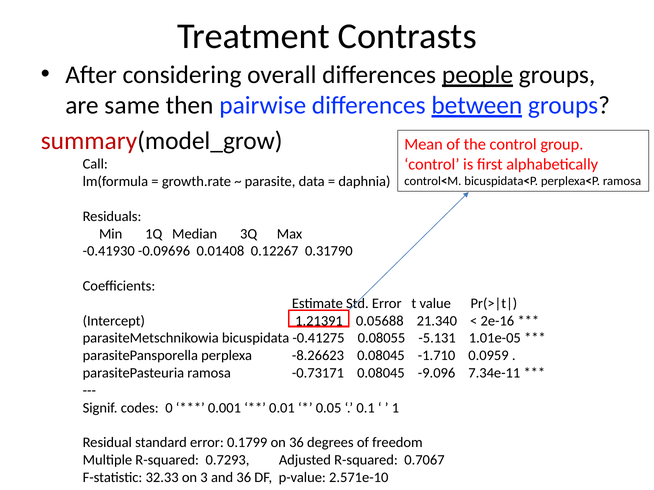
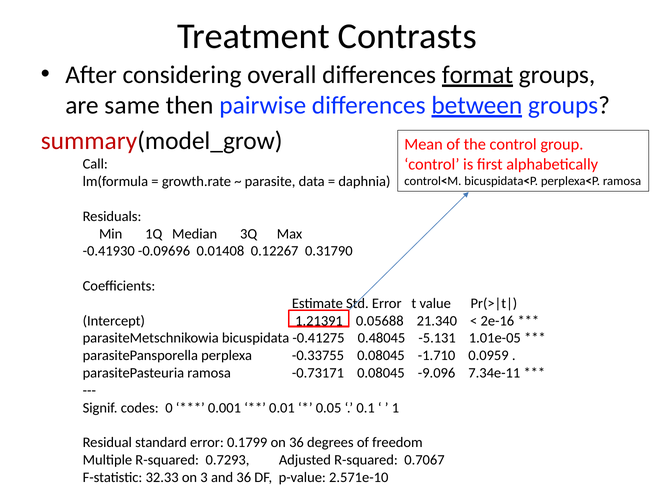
people: people -> format
0.08055: 0.08055 -> 0.48045
-8.26623: -8.26623 -> -0.33755
